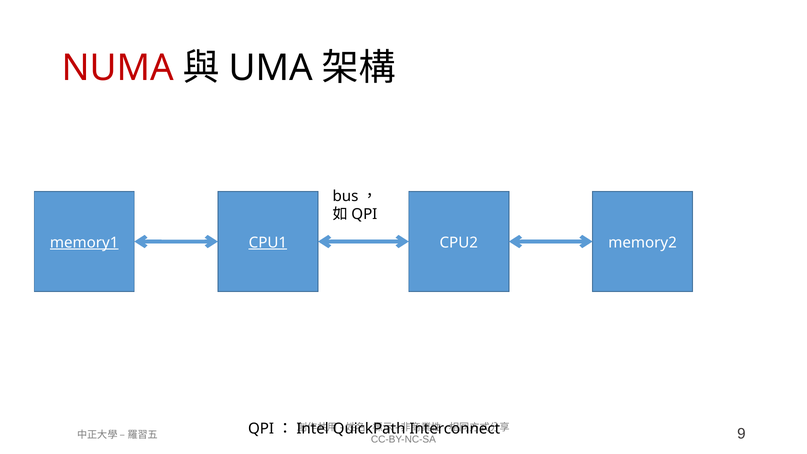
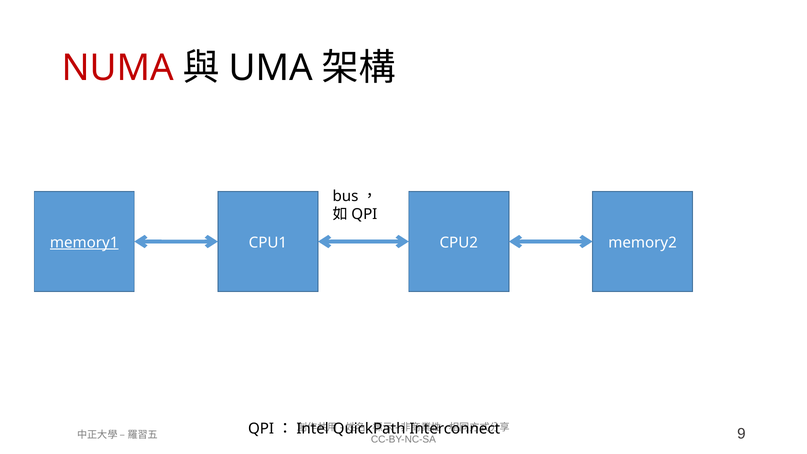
CPU1 underline: present -> none
